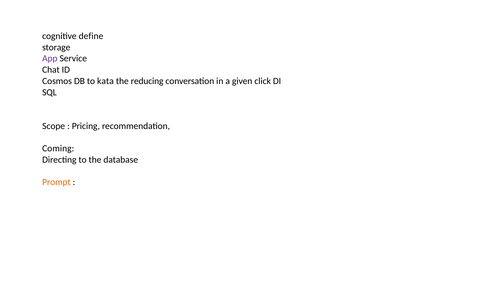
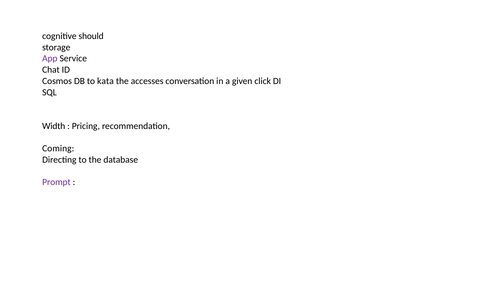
define: define -> should
reducing: reducing -> accesses
Scope: Scope -> Width
Prompt colour: orange -> purple
